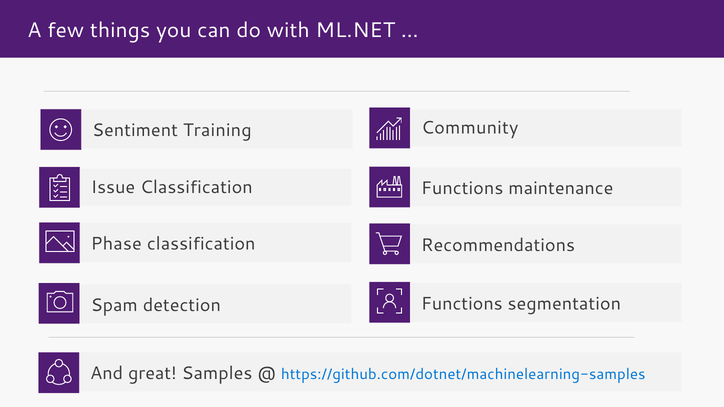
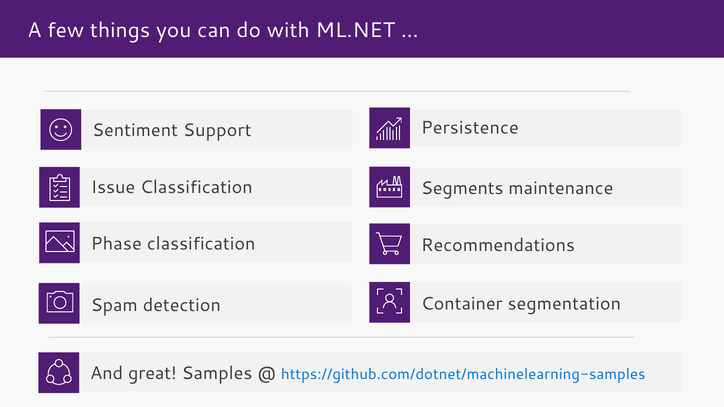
Community: Community -> Persistence
Training: Training -> Support
Functions at (462, 188): Functions -> Segments
Functions at (462, 304): Functions -> Container
